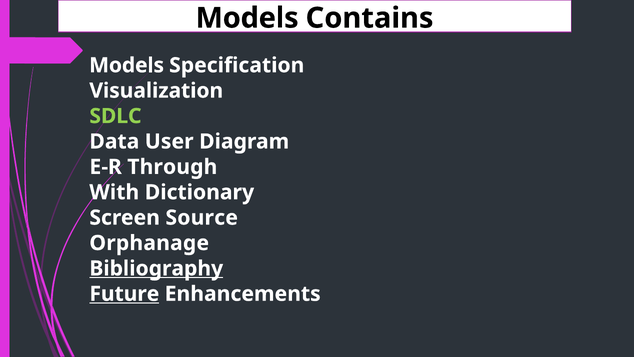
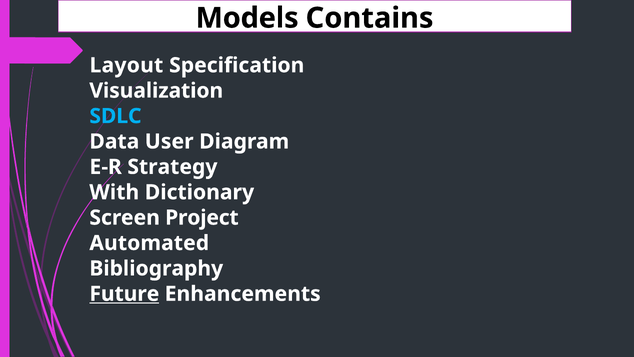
Models at (127, 65): Models -> Layout
SDLC colour: light green -> light blue
Through: Through -> Strategy
Source: Source -> Project
Orphanage: Orphanage -> Automated
Bibliography underline: present -> none
